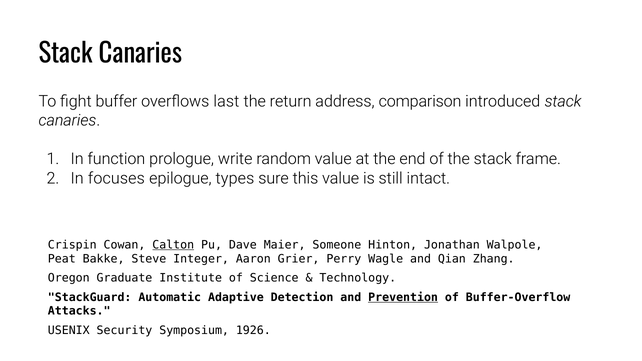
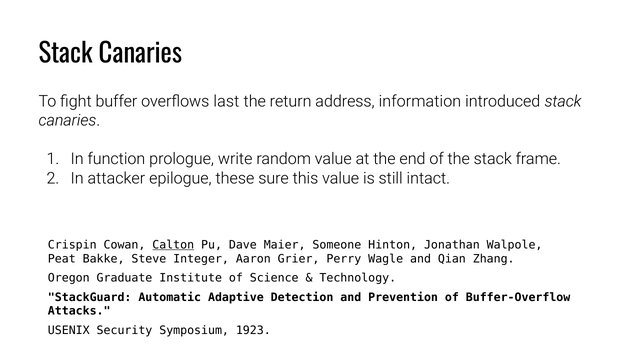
comparison: comparison -> information
focuses: focuses -> attacker
types: types -> these
Prevention underline: present -> none
1926: 1926 -> 1923
